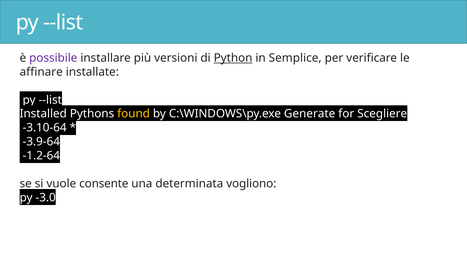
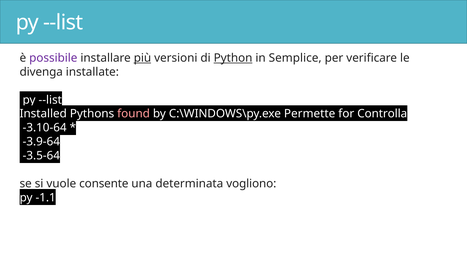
più underline: none -> present
affinare: affinare -> divenga
found colour: yellow -> pink
Generate: Generate -> Permette
Scegliere: Scegliere -> Controlla
-1.2-64: -1.2-64 -> -3.5-64
-3.0: -3.0 -> -1.1
